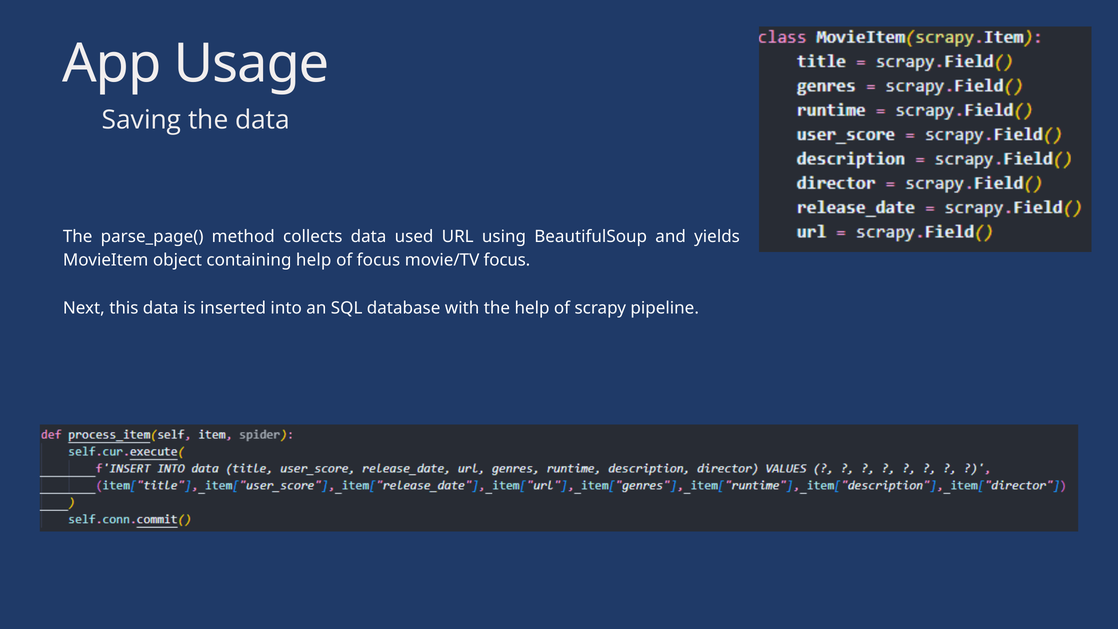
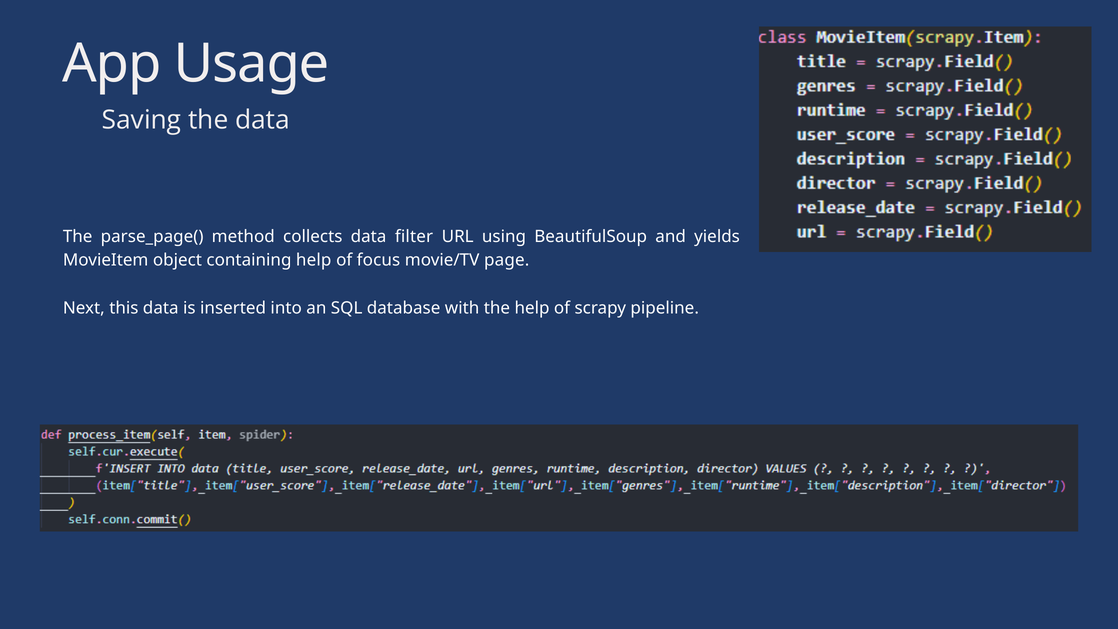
used: used -> filter
movie/TV focus: focus -> page
